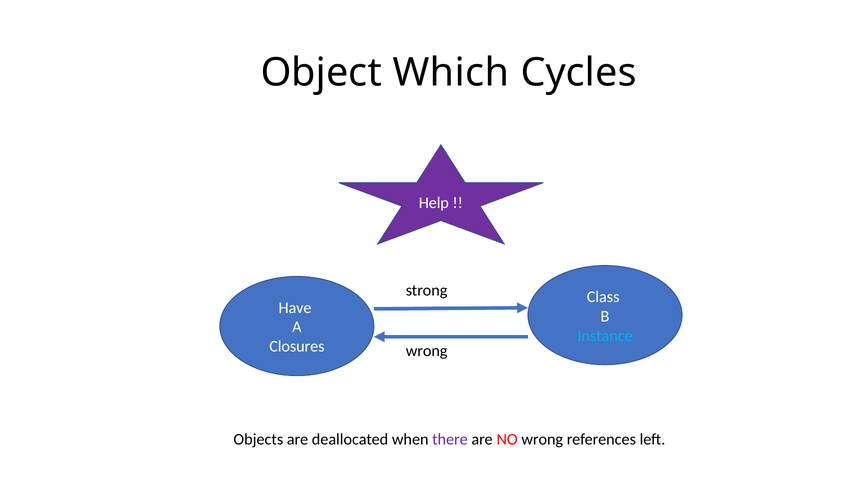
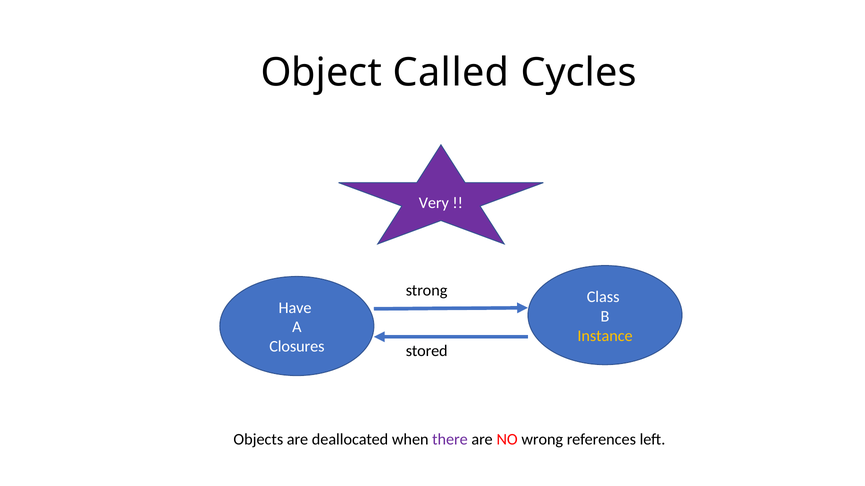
Which: Which -> Called
Help: Help -> Very
Instance colour: light blue -> yellow
wrong at (427, 351): wrong -> stored
